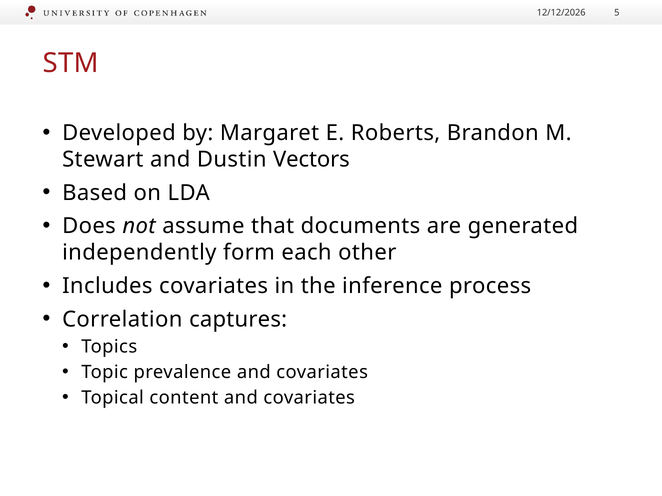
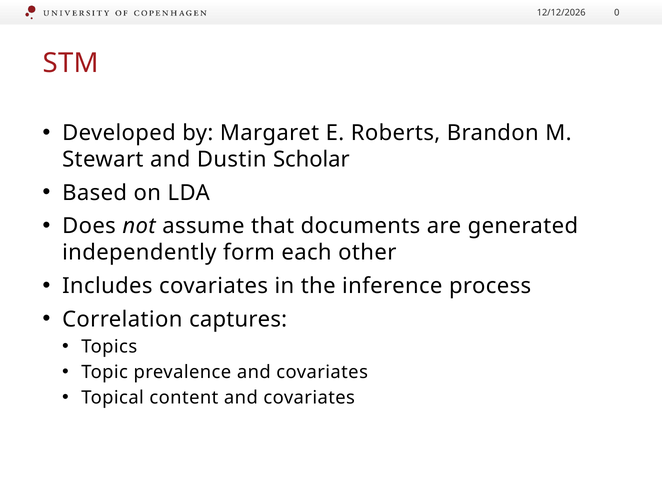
5: 5 -> 0
Vectors: Vectors -> Scholar
